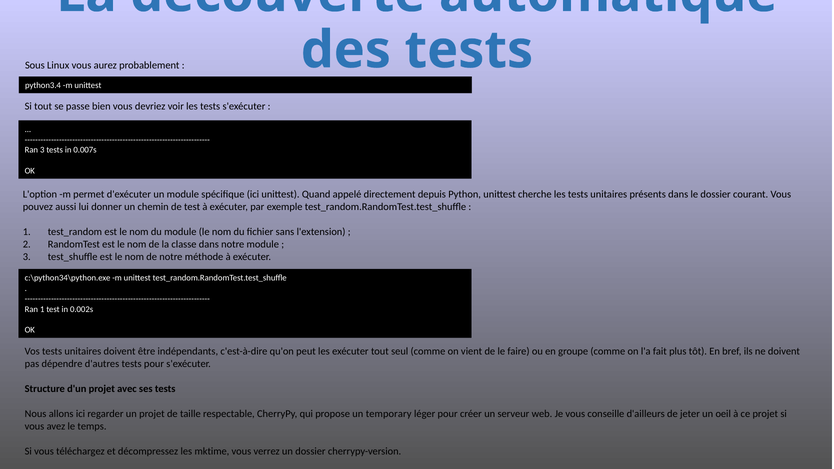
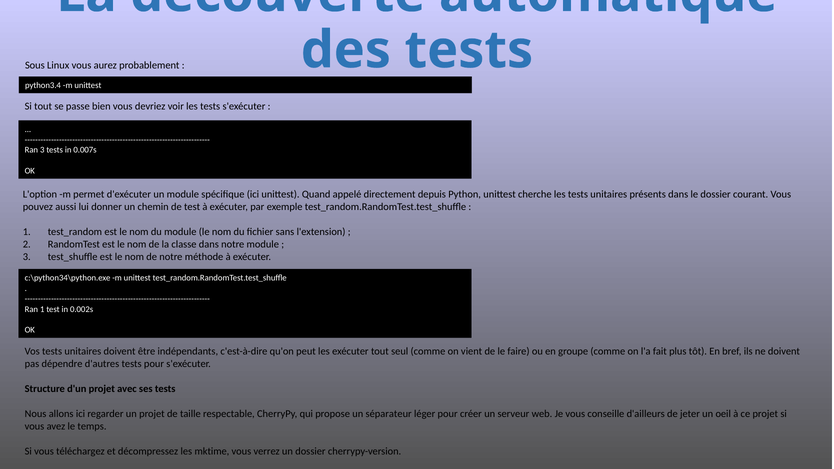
temporary: temporary -> séparateur
